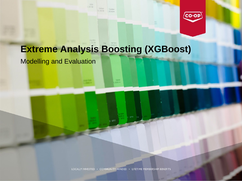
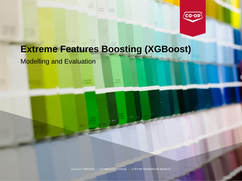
Analysis: Analysis -> Features
